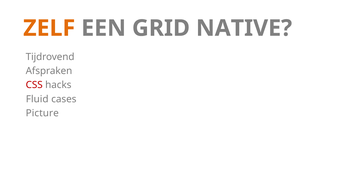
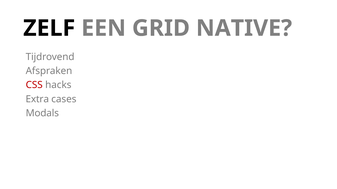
ZELF colour: orange -> black
Fluid: Fluid -> Extra
Picture: Picture -> Modals
